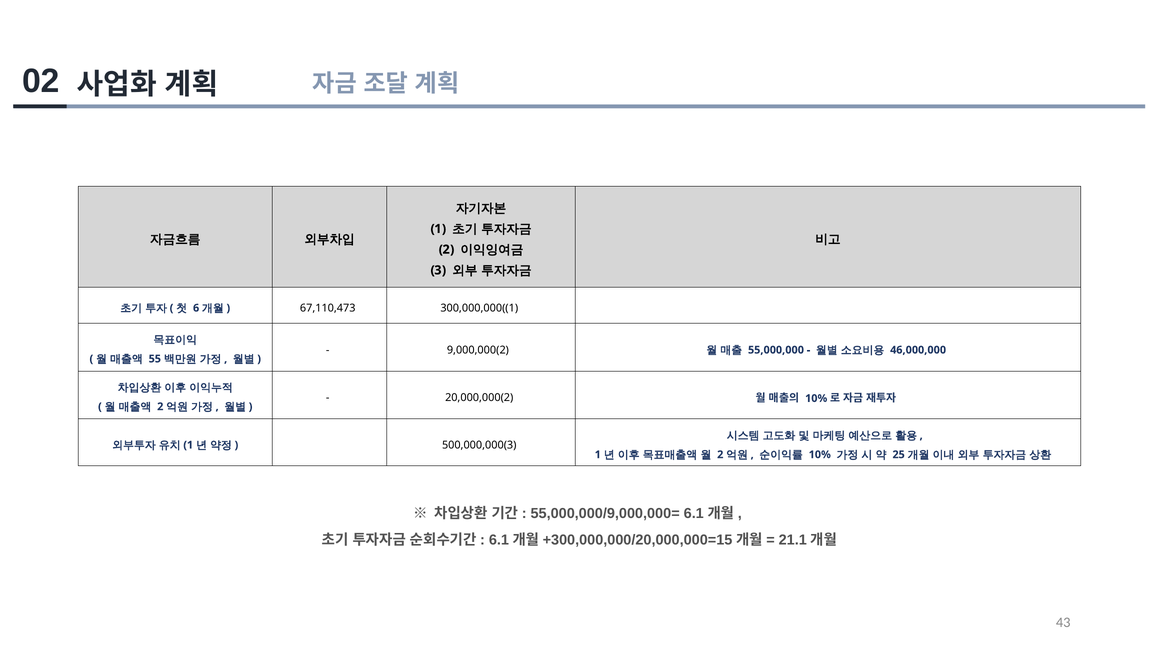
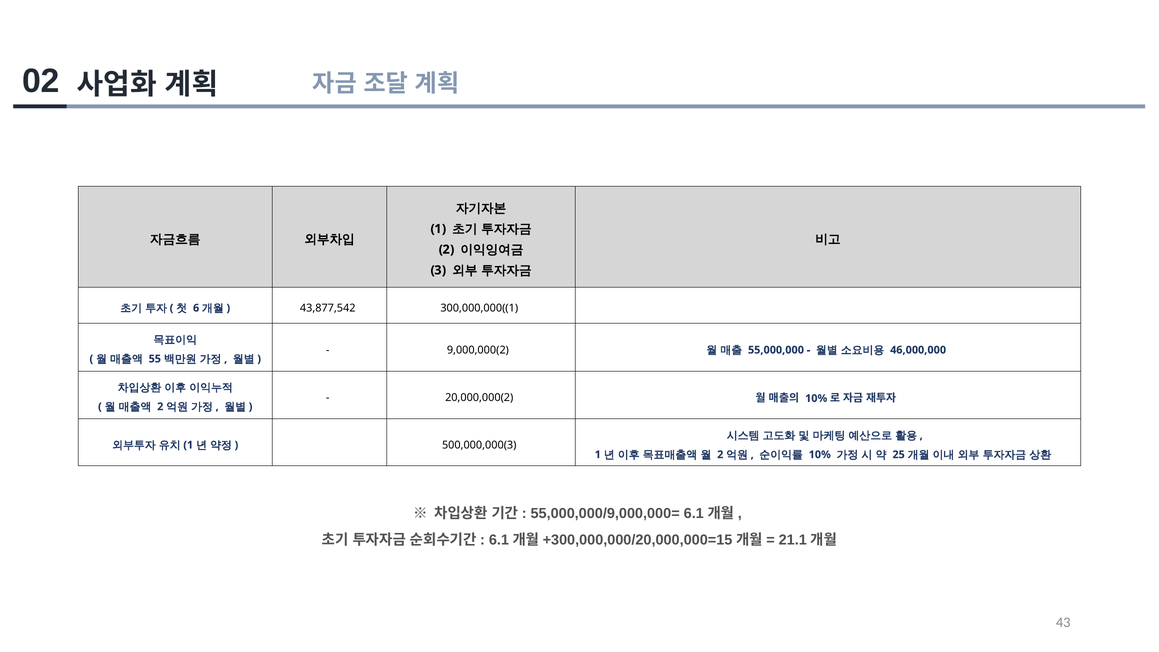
67,110,473: 67,110,473 -> 43,877,542
